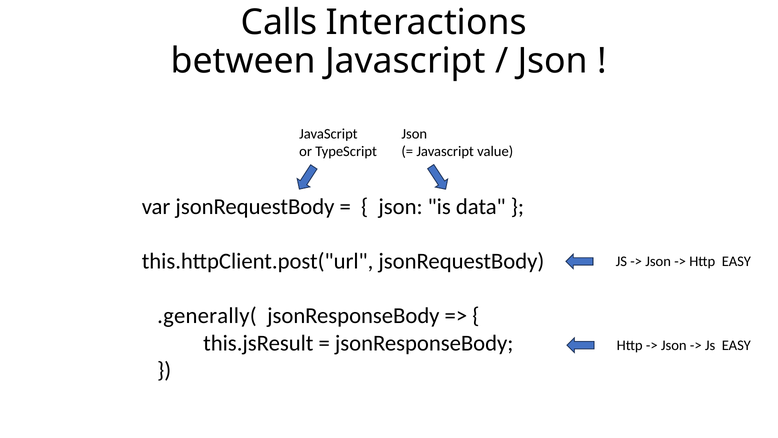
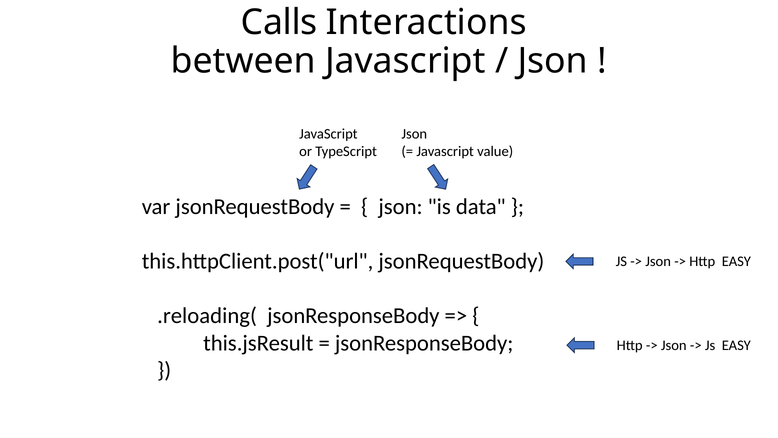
.generally(: .generally( -> .reloading(
